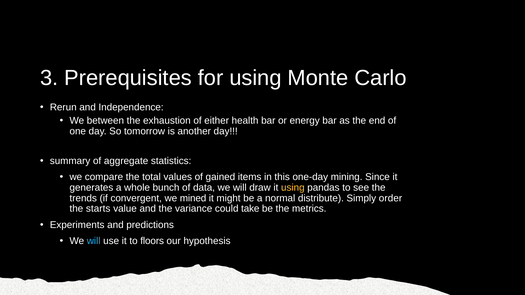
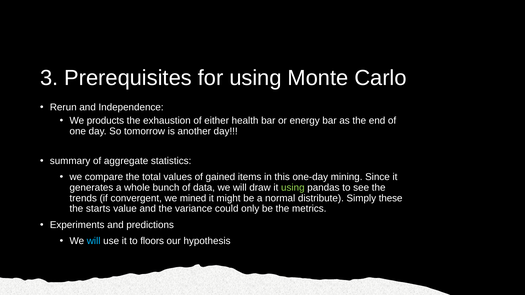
between: between -> products
using at (293, 188) colour: yellow -> light green
order: order -> these
take: take -> only
